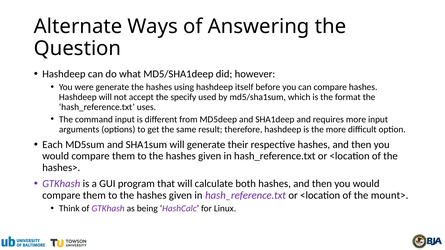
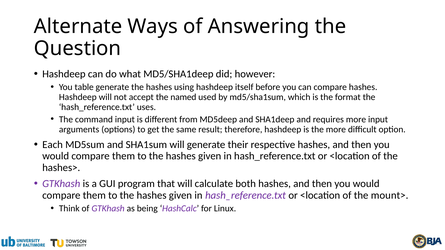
were: were -> table
specify: specify -> named
